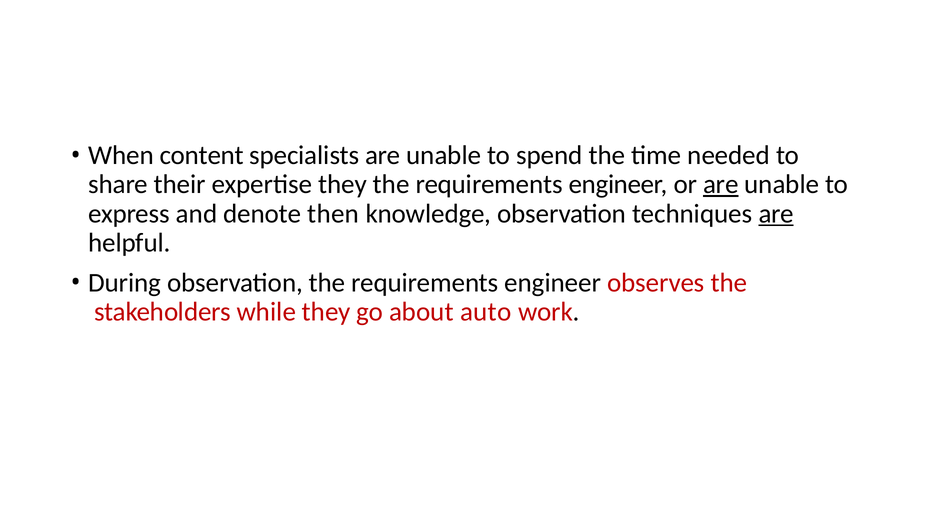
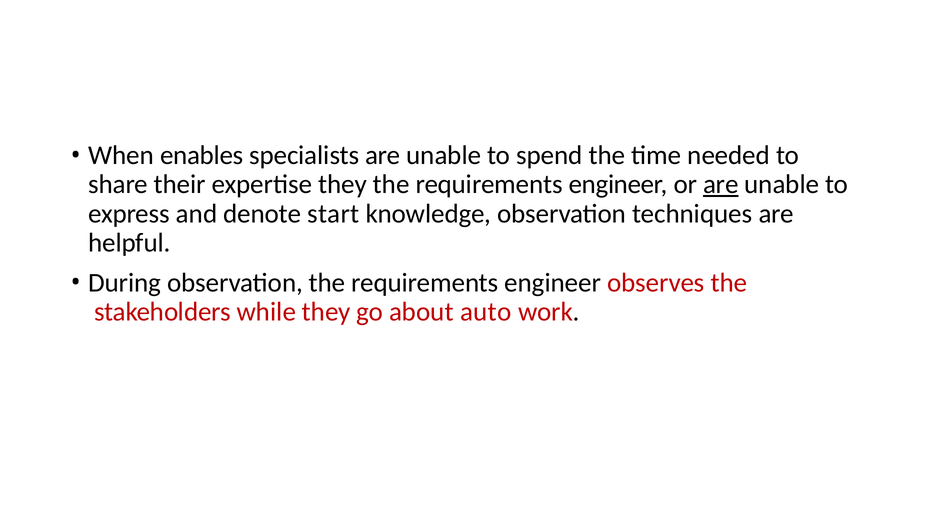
content: content -> enables
then: then -> start
are at (776, 214) underline: present -> none
